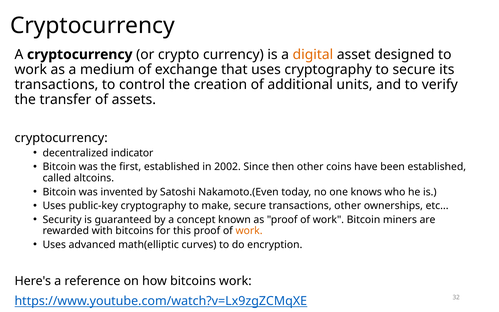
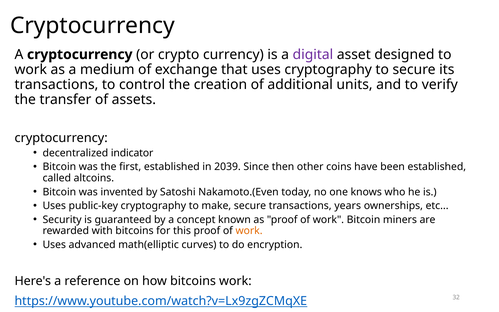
digital colour: orange -> purple
2002: 2002 -> 2039
transactions other: other -> years
